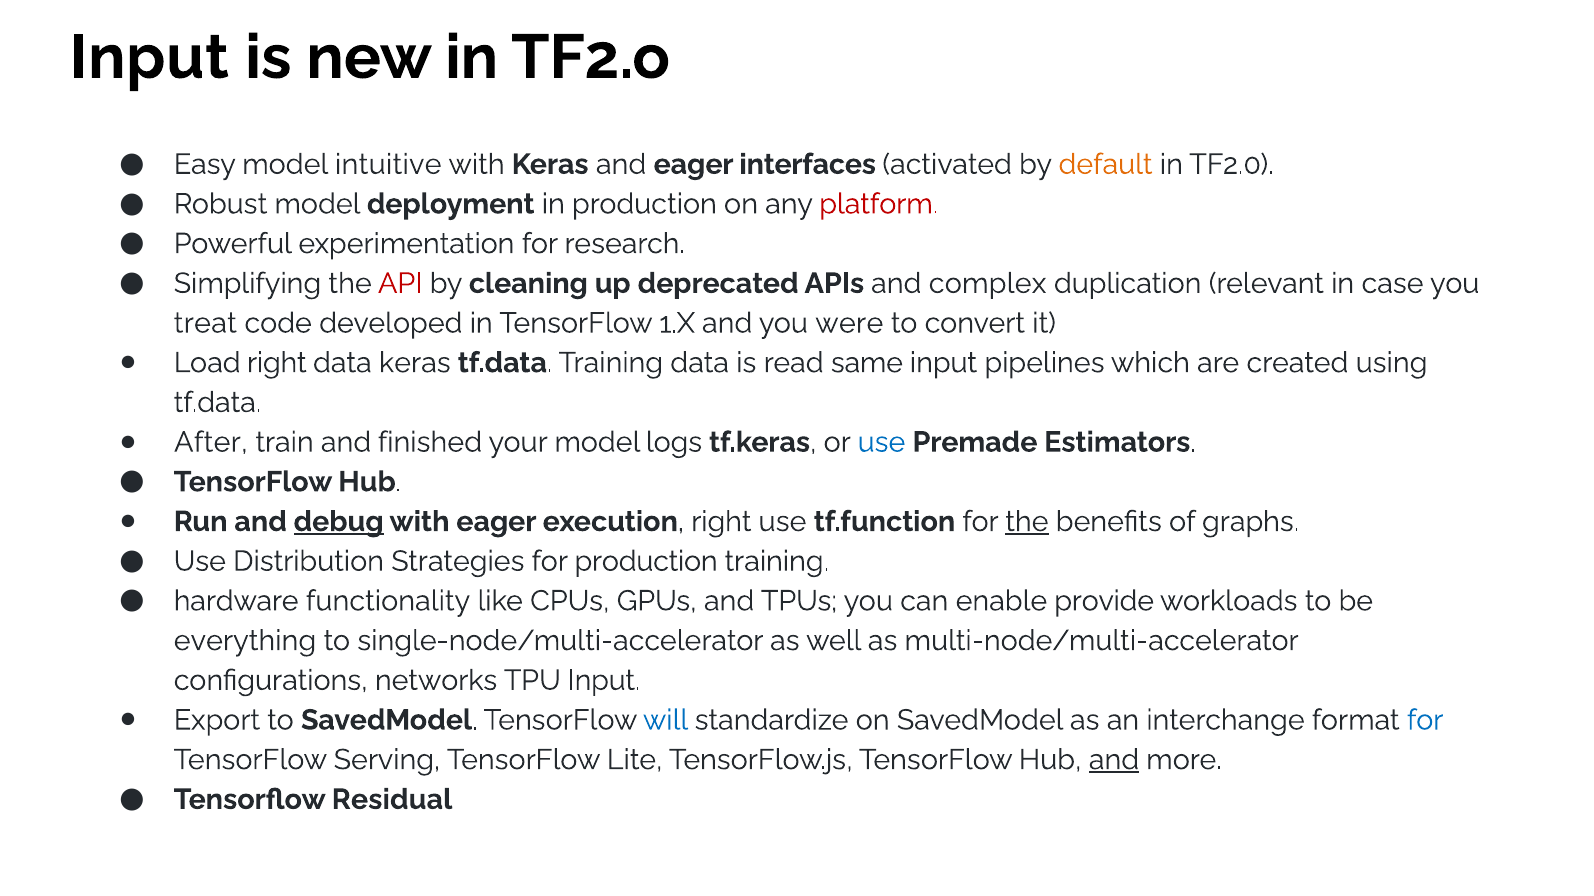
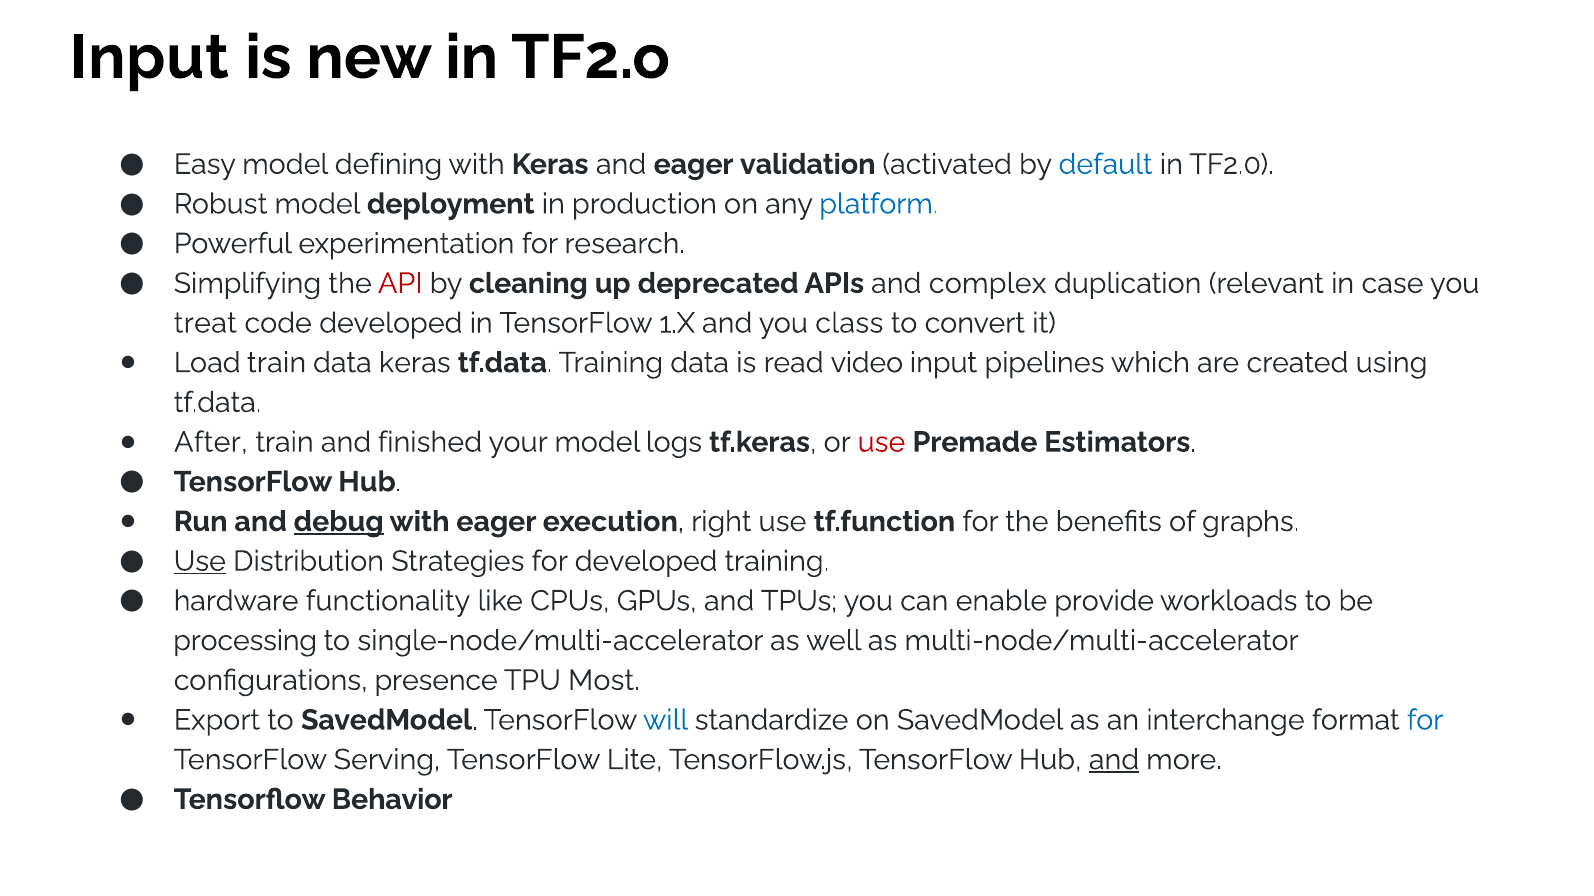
intuitive: intuitive -> defining
interfaces: interfaces -> validation
default colour: orange -> blue
platform colour: red -> blue
were: were -> class
Load right: right -> train
same: same -> video
use at (881, 442) colour: blue -> red
the at (1027, 522) underline: present -> none
Use at (200, 562) underline: none -> present
for production: production -> developed
everything: everything -> processing
networks: networks -> presence
TPU Input: Input -> Most
Residual: Residual -> Behavior
